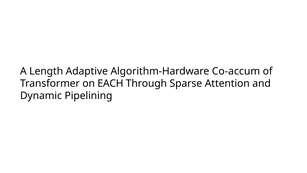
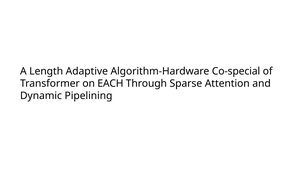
Co-accum: Co-accum -> Co-special
